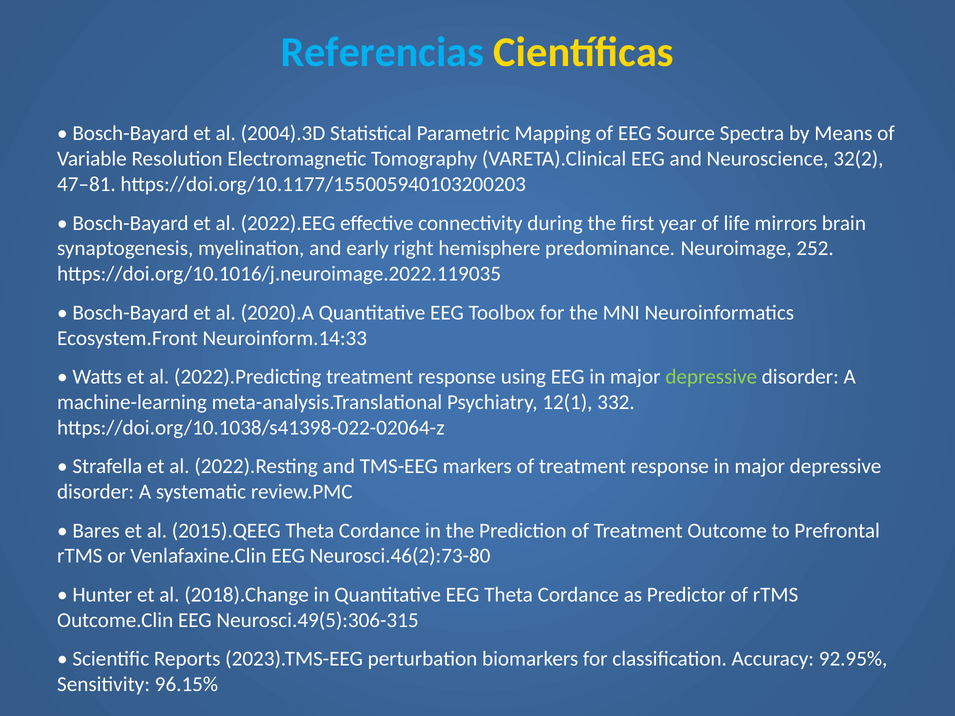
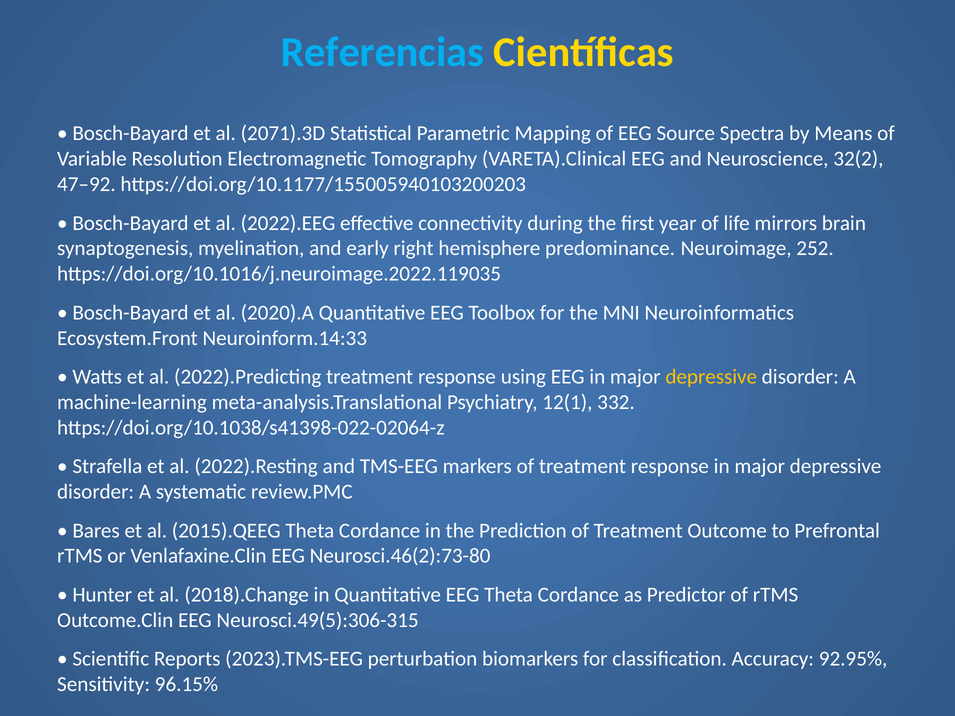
2004).3D: 2004).3D -> 2071).3D
47–81: 47–81 -> 47–92
depressive at (711, 377) colour: light green -> yellow
